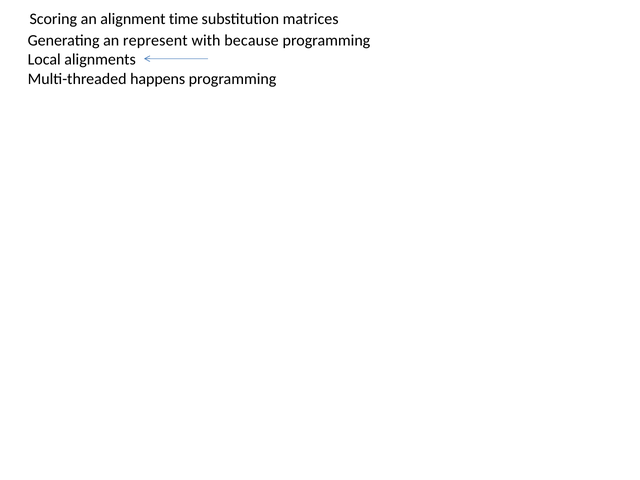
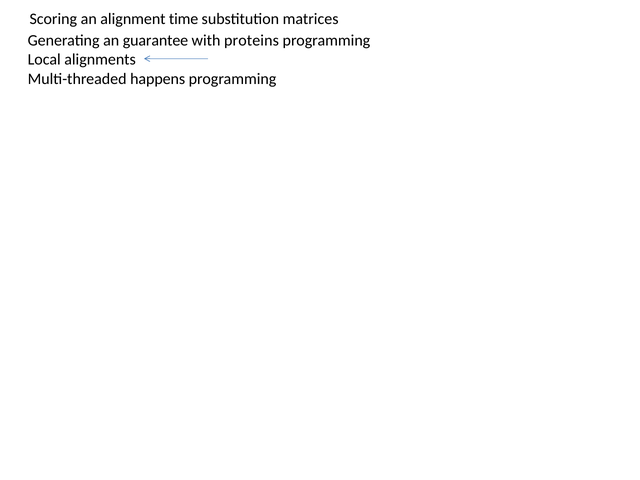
represent: represent -> guarantee
because: because -> proteins
